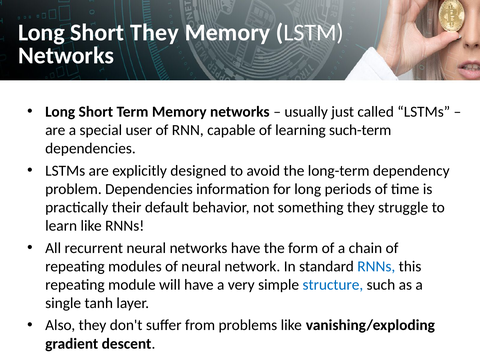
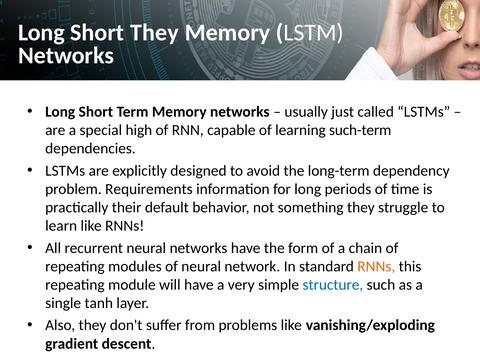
user: user -> high
problem Dependencies: Dependencies -> Requirements
RNNs at (376, 266) colour: blue -> orange
